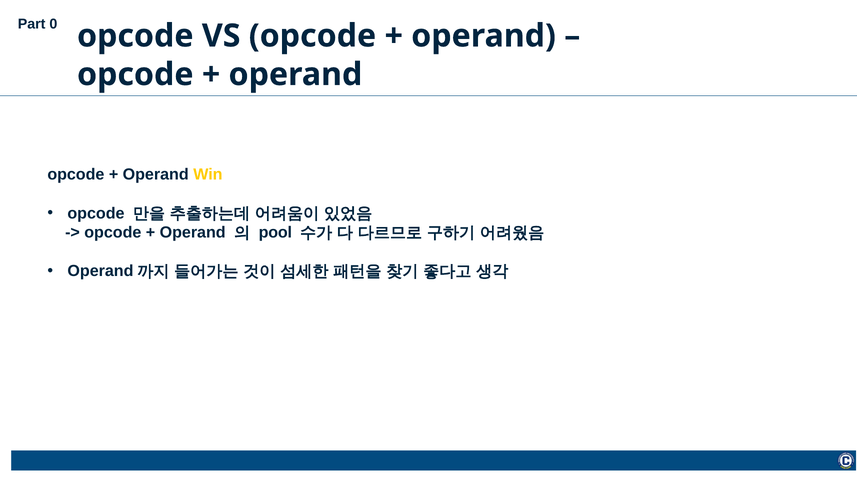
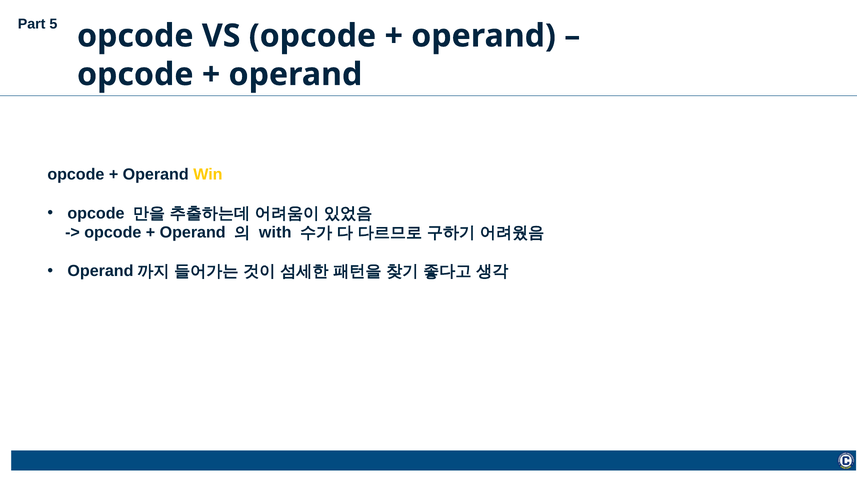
0: 0 -> 5
pool: pool -> with
